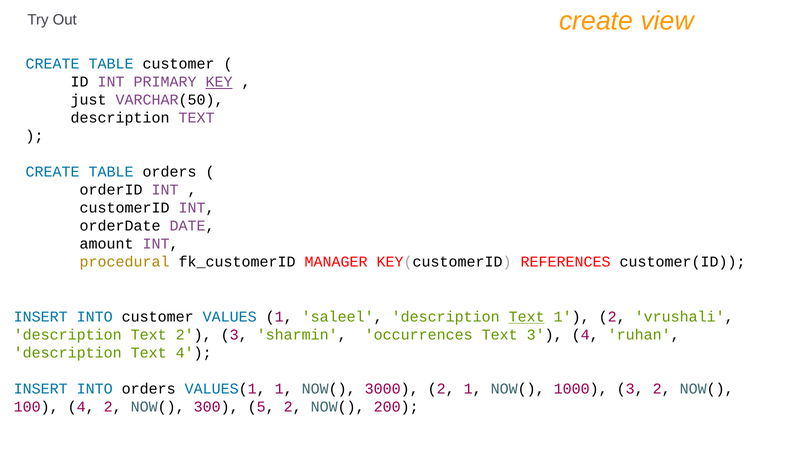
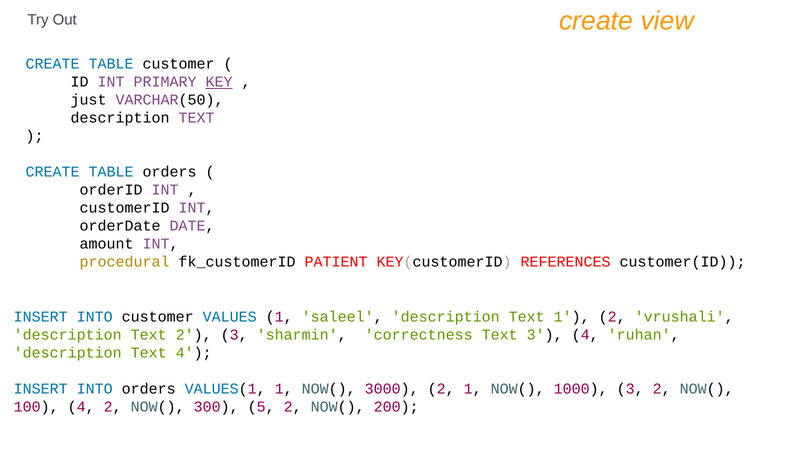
MANAGER: MANAGER -> PATIENT
Text at (527, 317) underline: present -> none
occurrences: occurrences -> correctness
